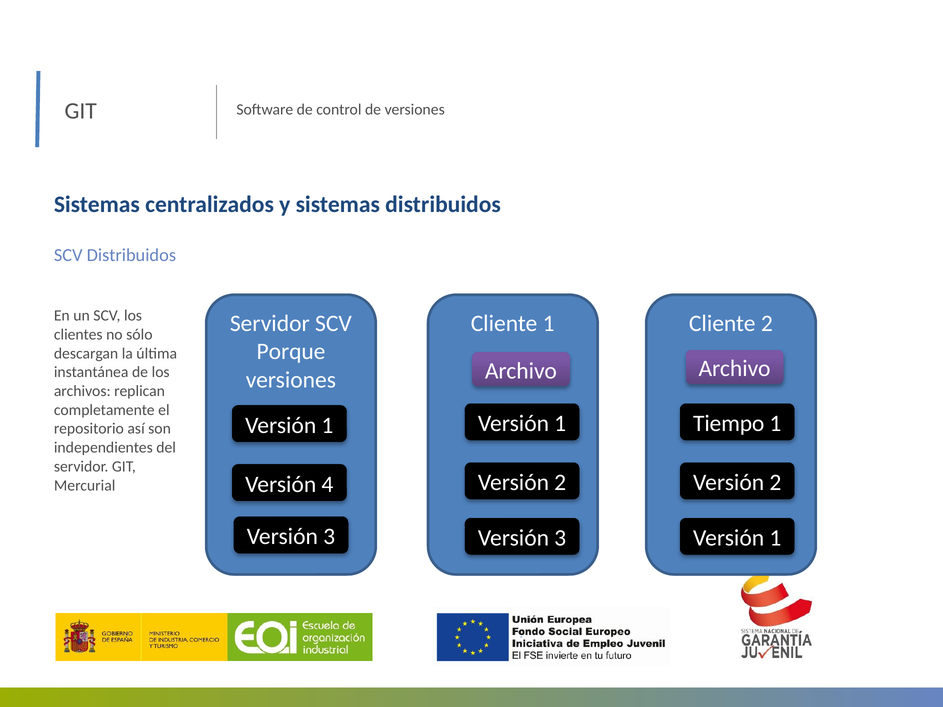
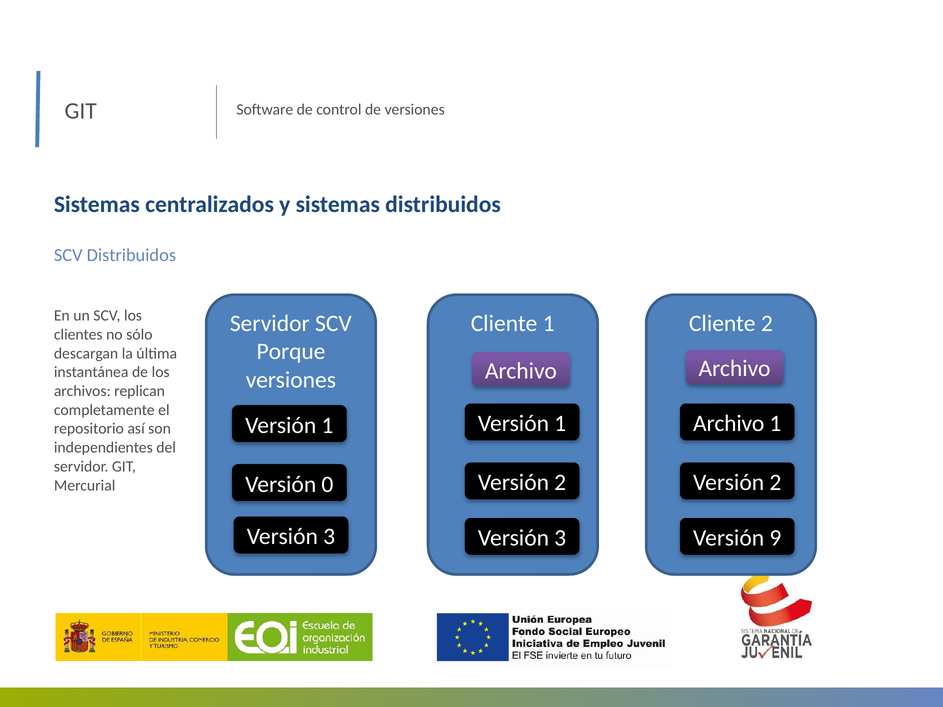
Tiempo at (729, 424): Tiempo -> Archivo
4: 4 -> 0
1 at (775, 538): 1 -> 9
